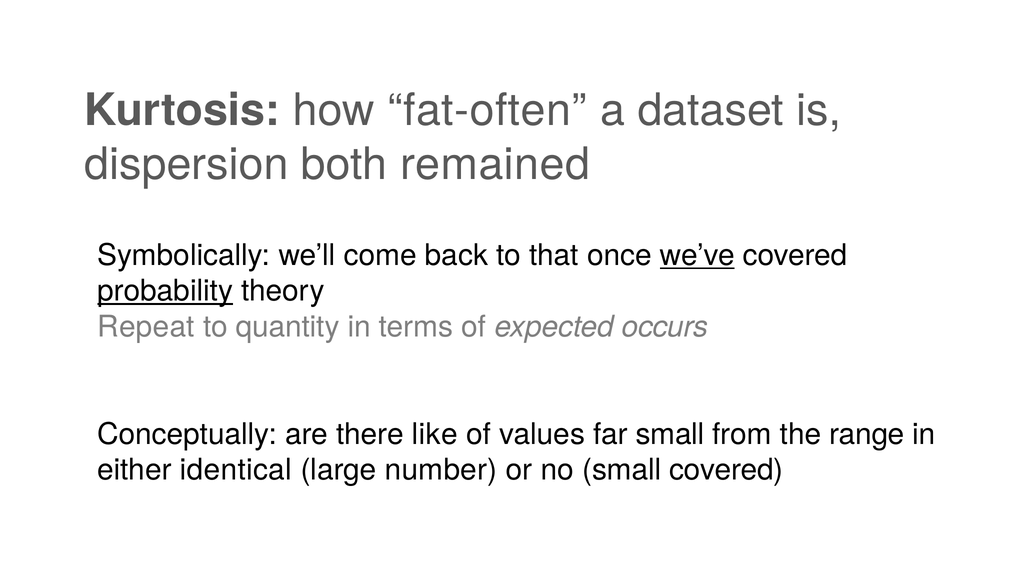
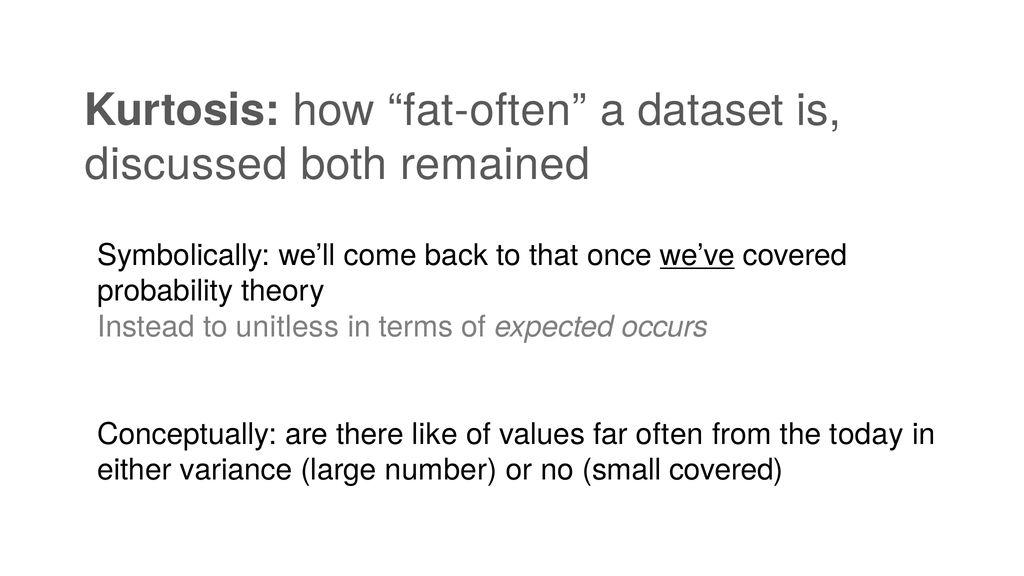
dispersion: dispersion -> discussed
probability underline: present -> none
Repeat: Repeat -> Instead
quantity: quantity -> unitless
far small: small -> often
range: range -> today
identical: identical -> variance
